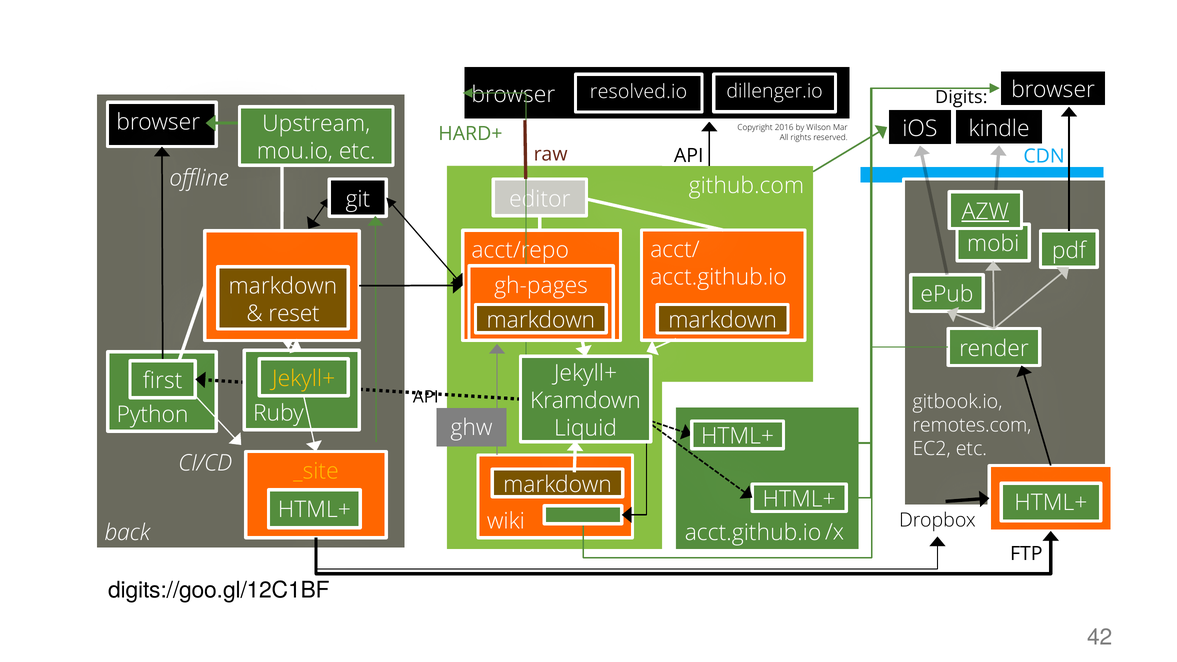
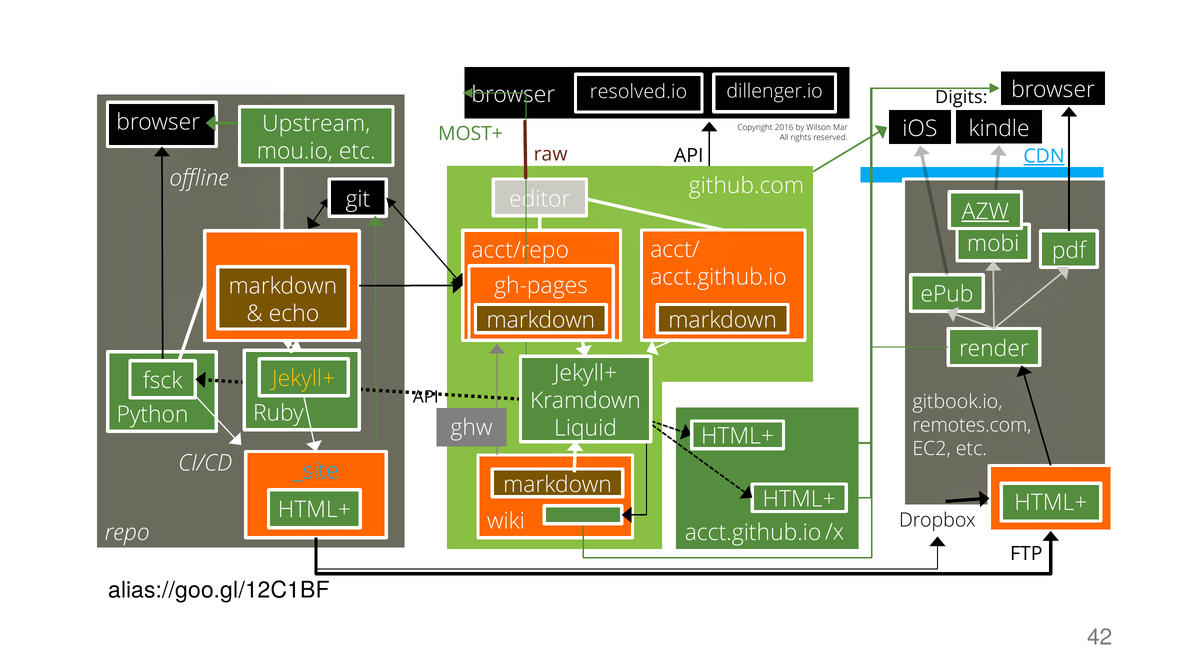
HARD+: HARD+ -> MOST+
CDN underline: none -> present
reset: reset -> echo
first: first -> fsck
_site colour: yellow -> light blue
back: back -> repo
digits://goo.gl/12C1BF: digits://goo.gl/12C1BF -> alias://goo.gl/12C1BF
